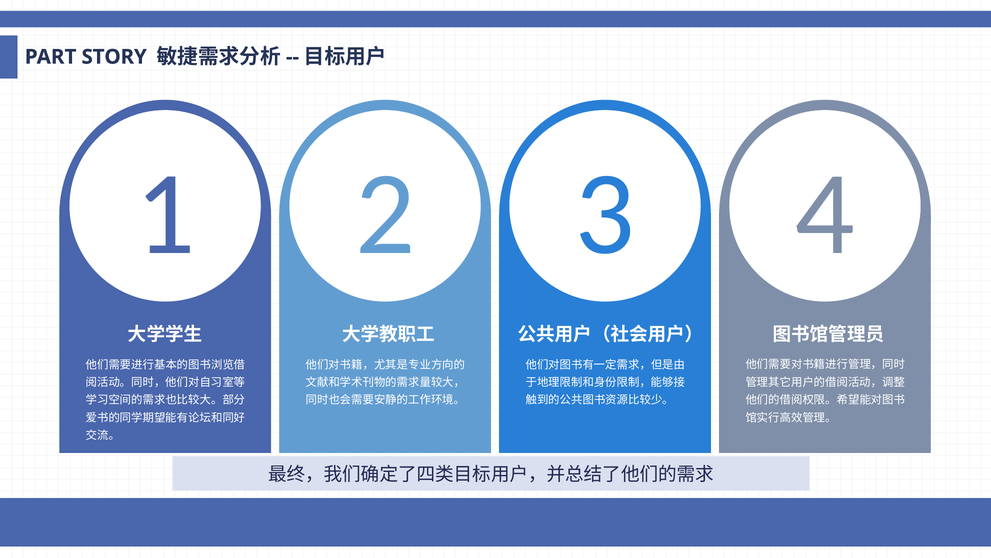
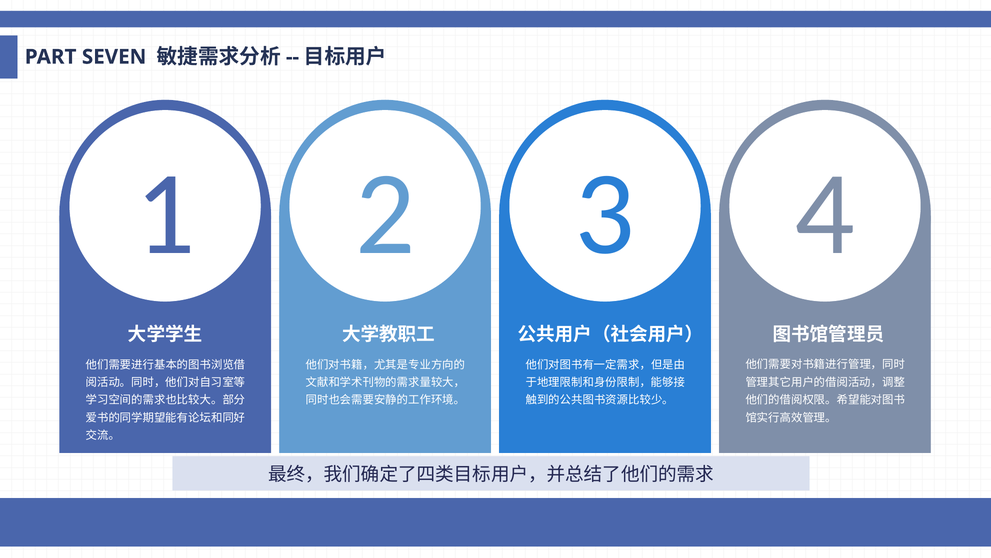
STORY: STORY -> SEVEN
